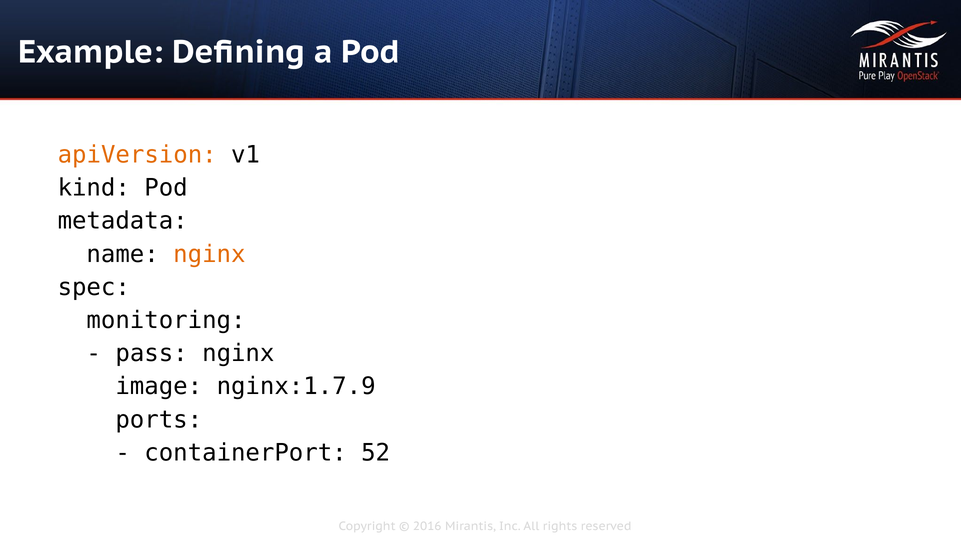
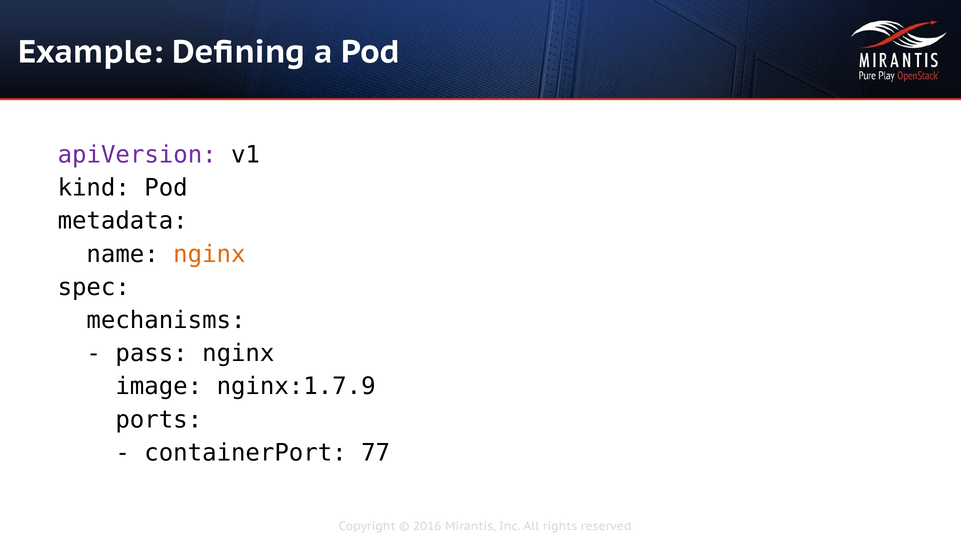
apiVersion colour: orange -> purple
monitoring: monitoring -> mechanisms
52: 52 -> 77
